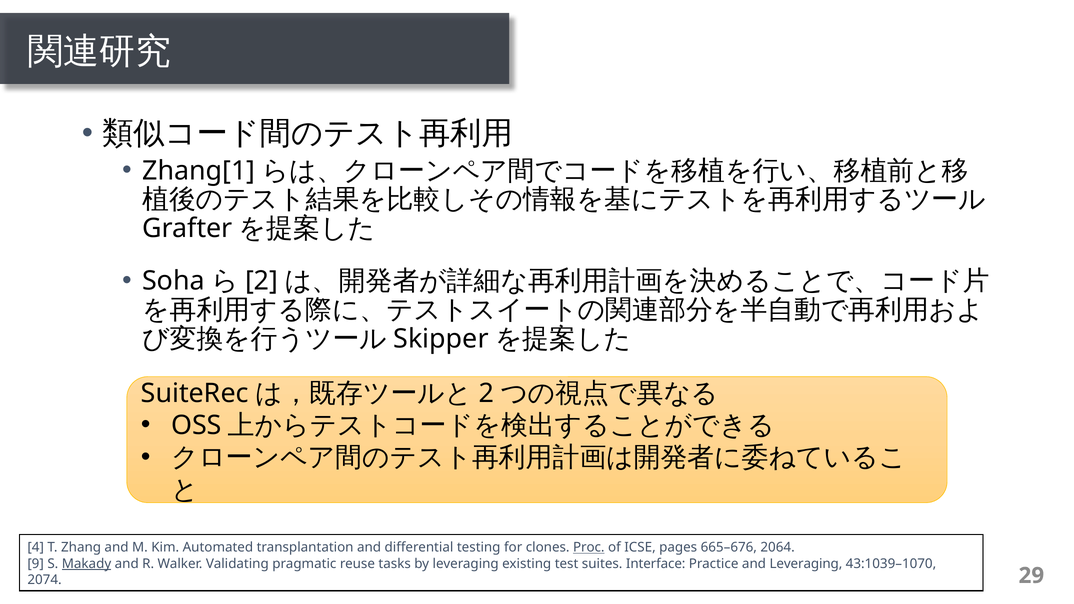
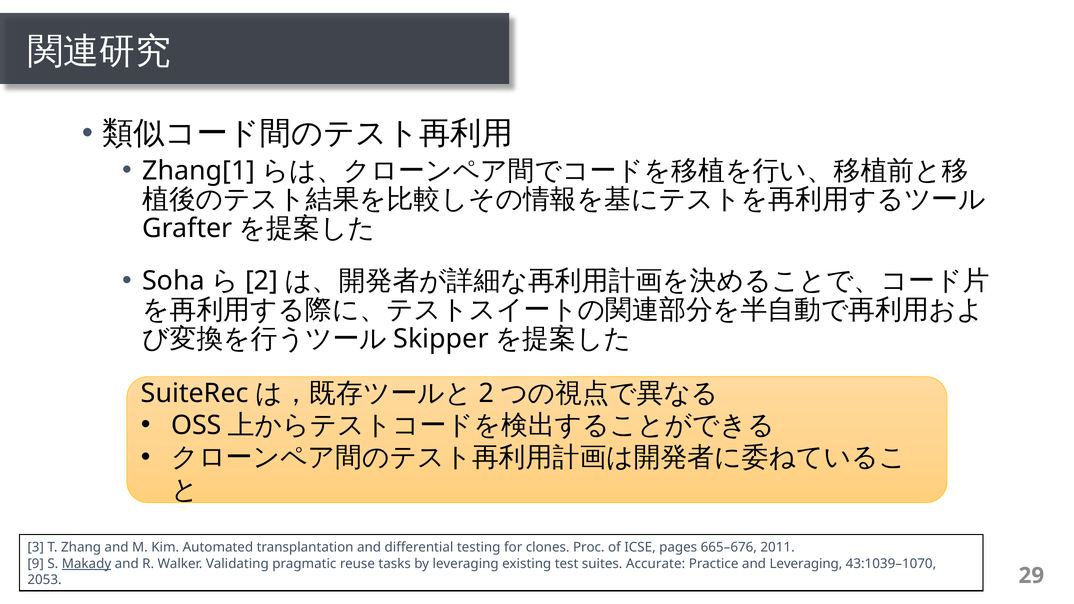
4: 4 -> 3
Proc underline: present -> none
2064: 2064 -> 2011
Interface: Interface -> Accurate
2074: 2074 -> 2053
